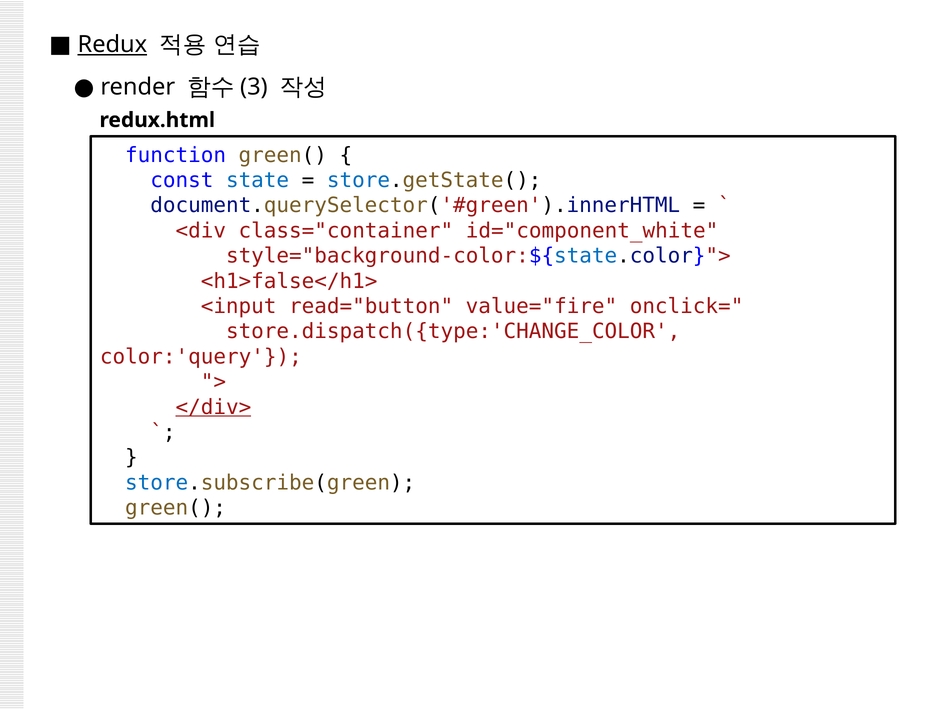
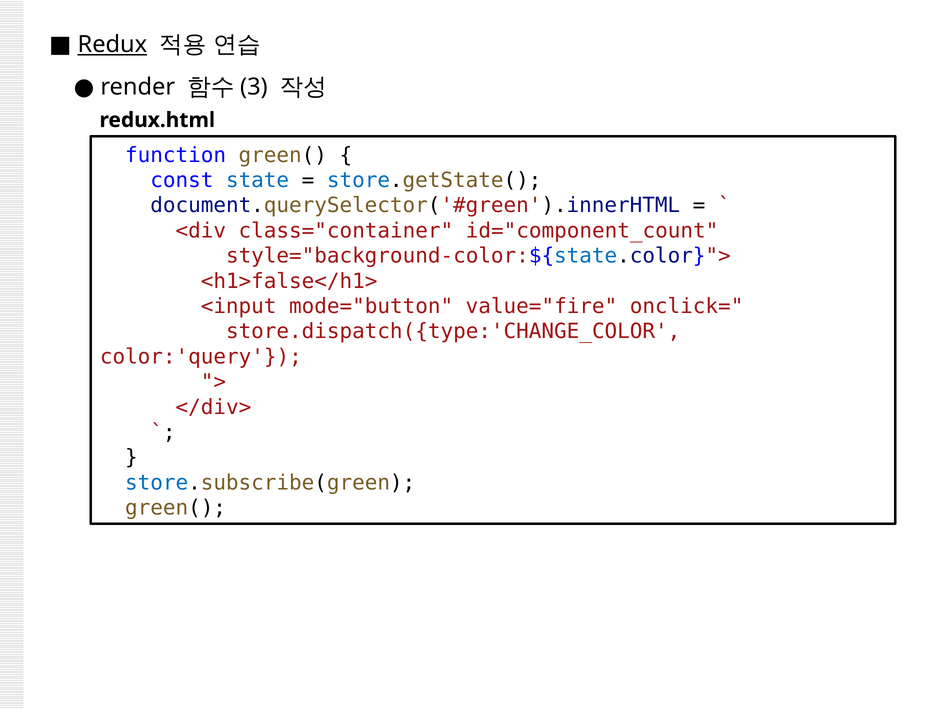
id="component_white: id="component_white -> id="component_count
read="button: read="button -> mode="button
</div> underline: present -> none
